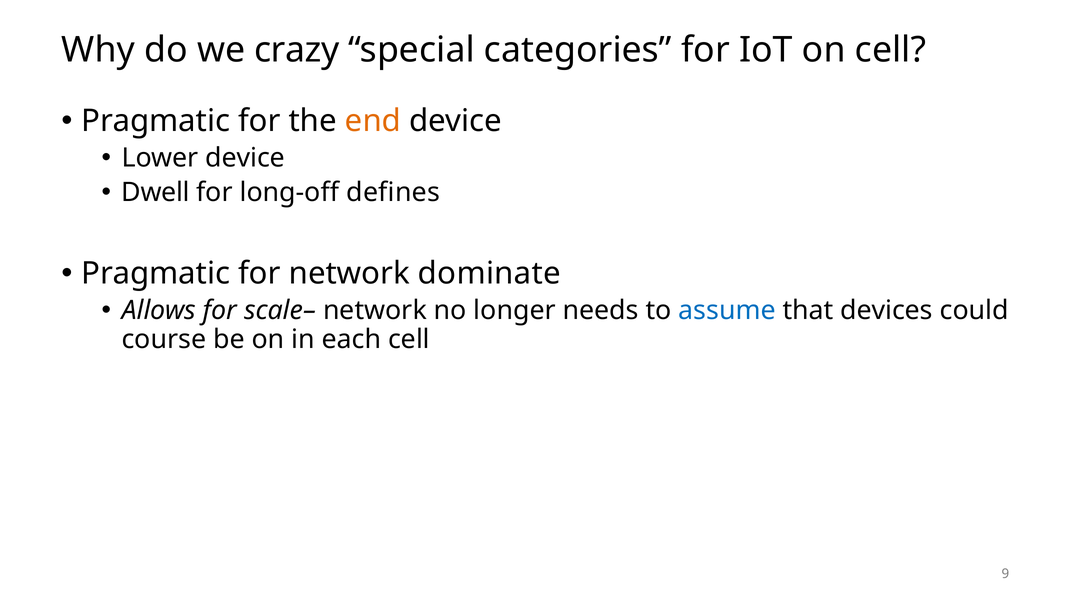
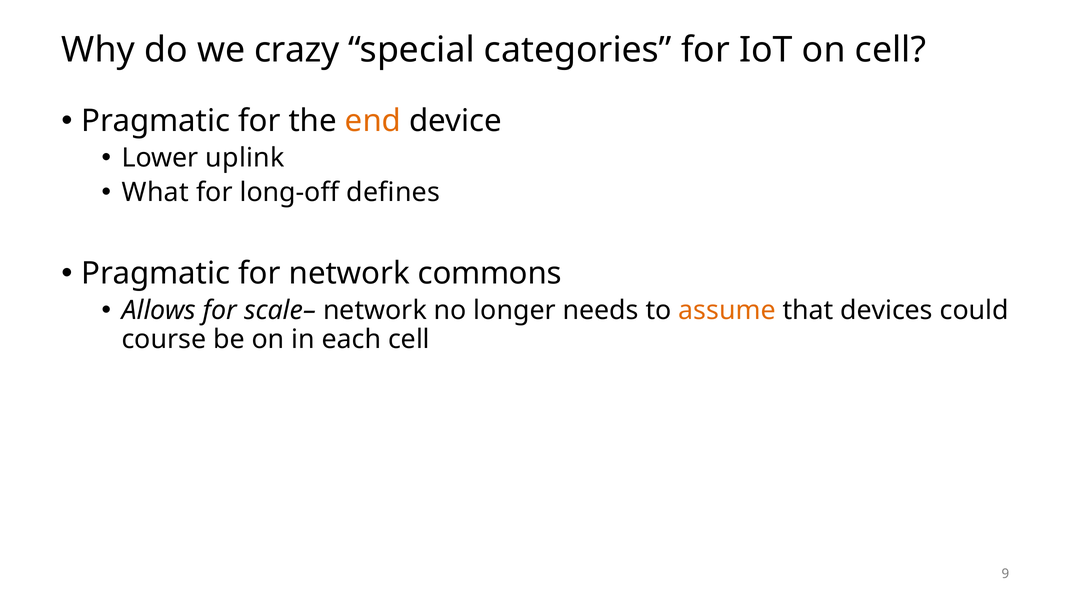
Lower device: device -> uplink
Dwell: Dwell -> What
dominate: dominate -> commons
assume colour: blue -> orange
